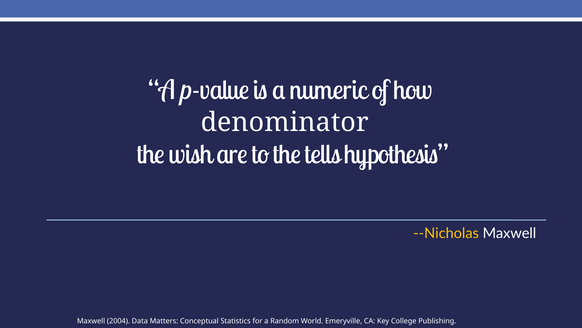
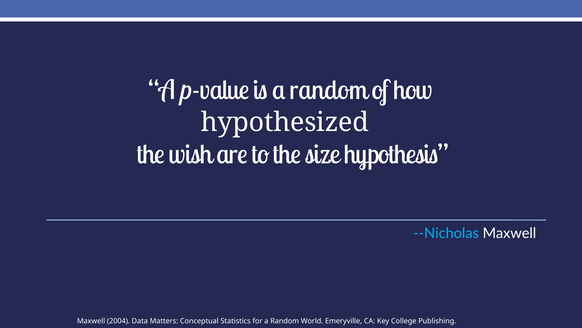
is a numeric: numeric -> random
denominator: denominator -> hypothesized
tells: tells -> size
--Nicholas colour: yellow -> light blue
